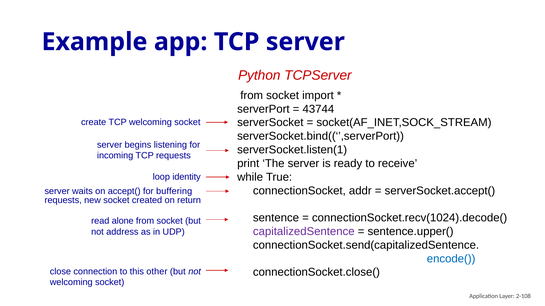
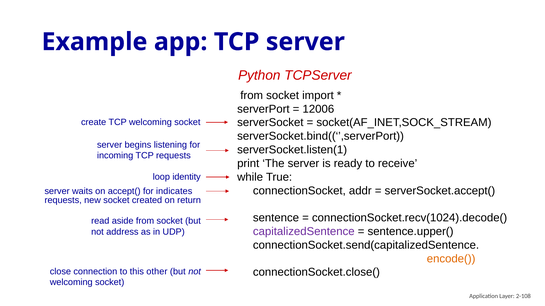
43744: 43744 -> 12006
buffering: buffering -> indicates
alone: alone -> aside
encode( colour: blue -> orange
